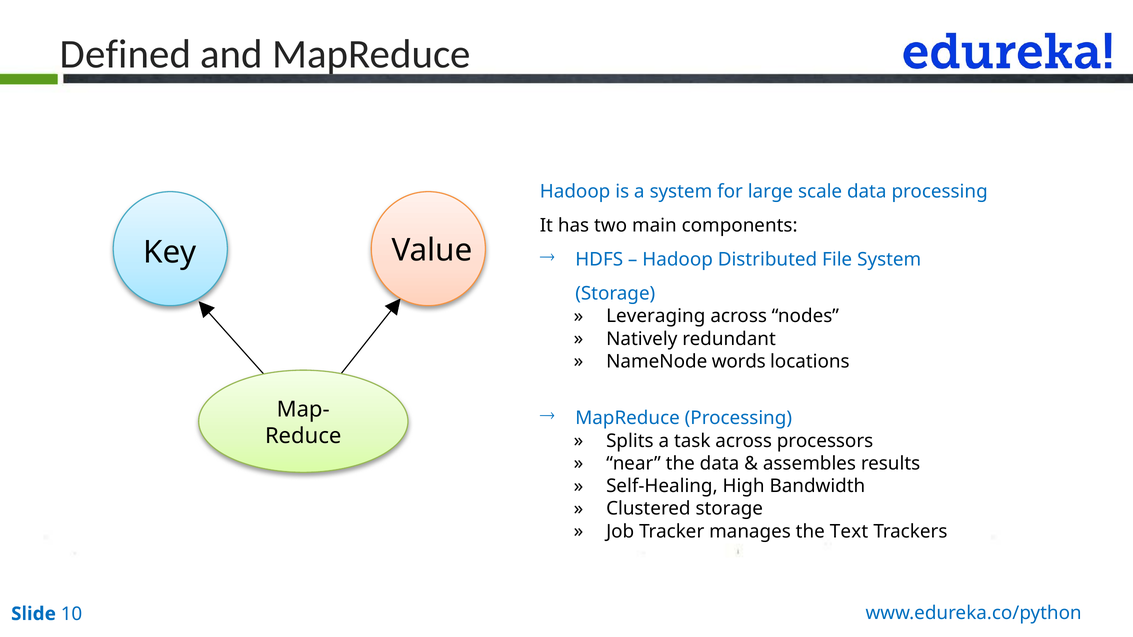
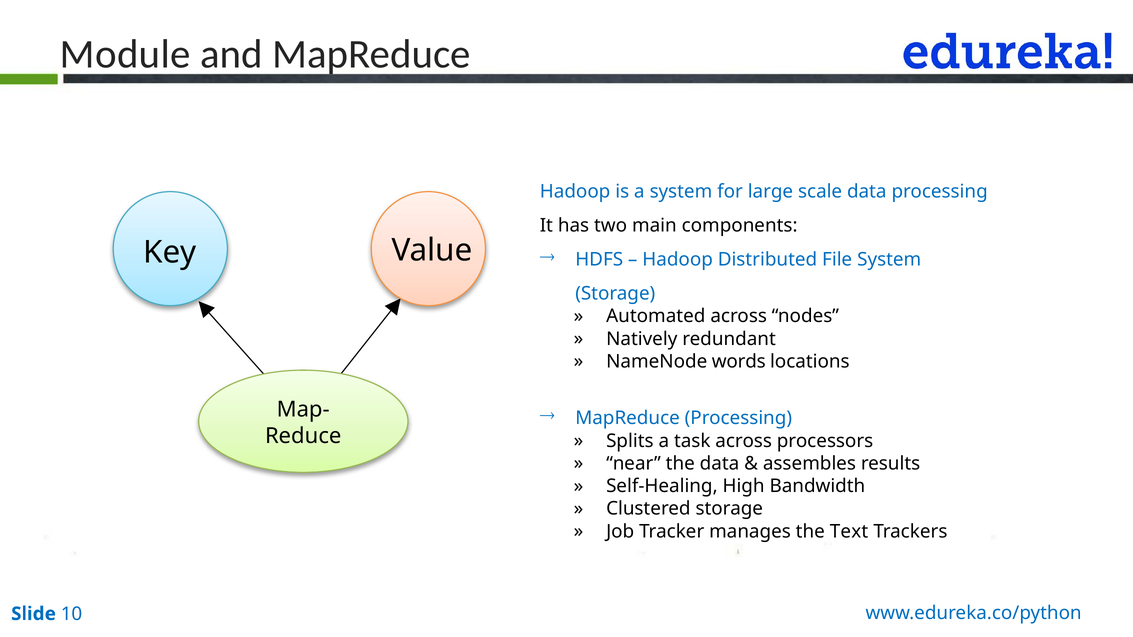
Defined: Defined -> Module
Leveraging: Leveraging -> Automated
